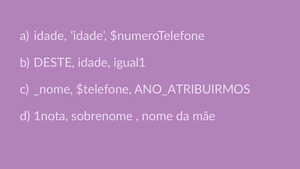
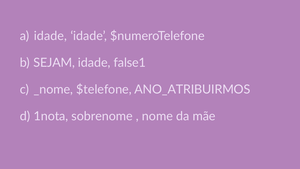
DESTE: DESTE -> SEJAM
igual1: igual1 -> false1
